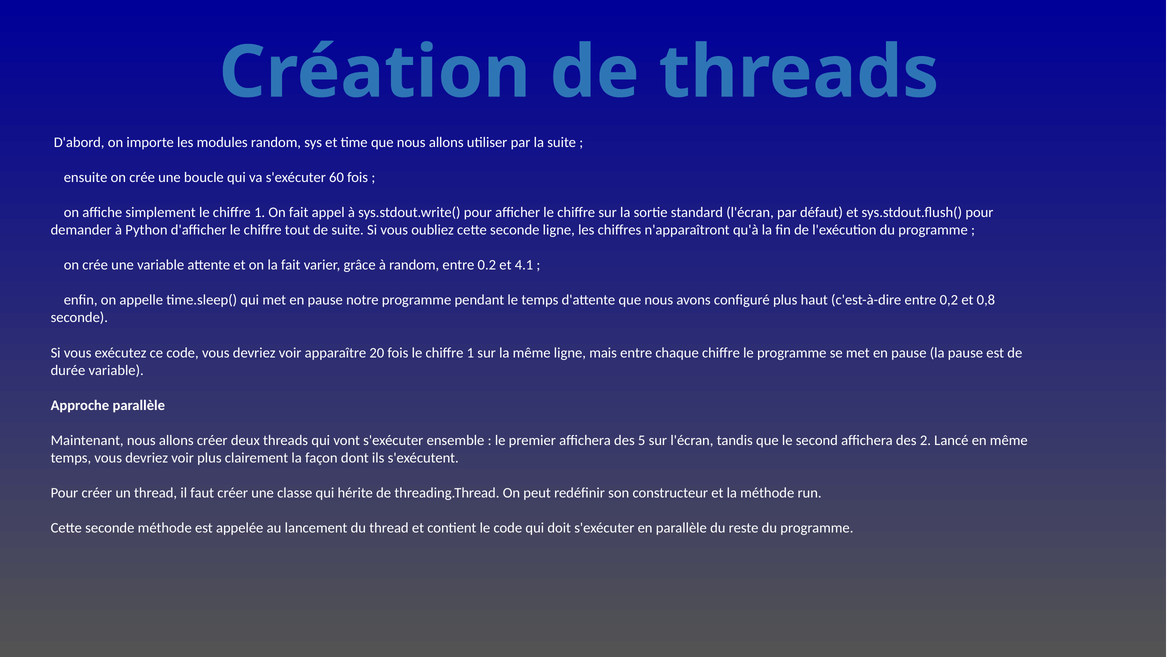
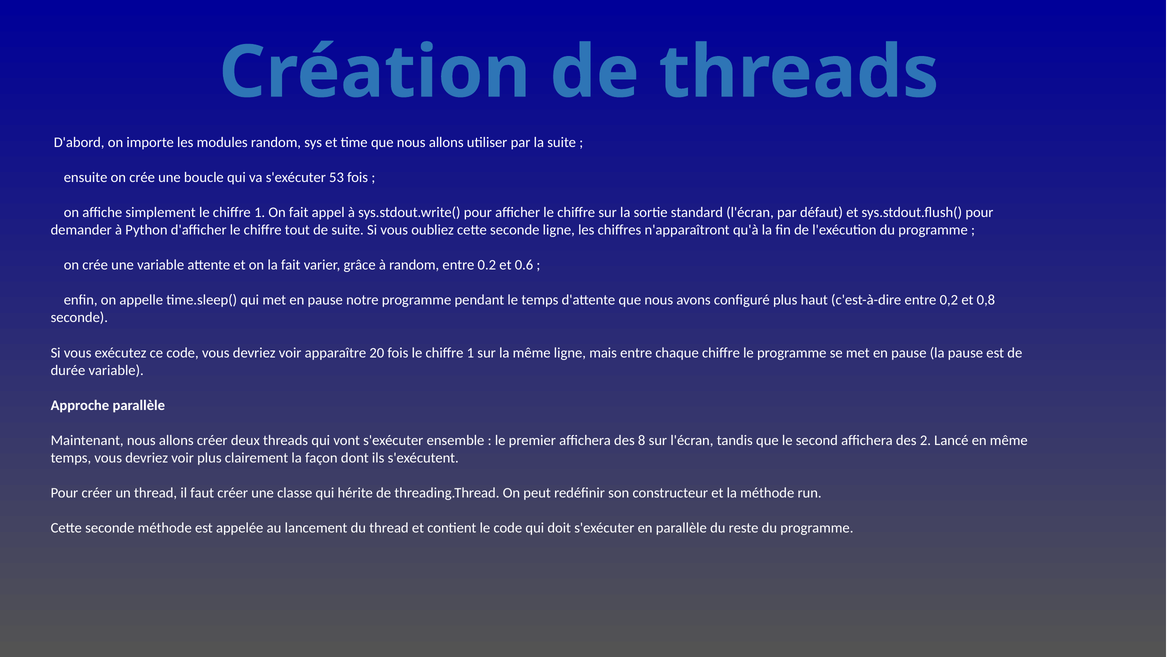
60: 60 -> 53
4.1: 4.1 -> 0.6
5: 5 -> 8
